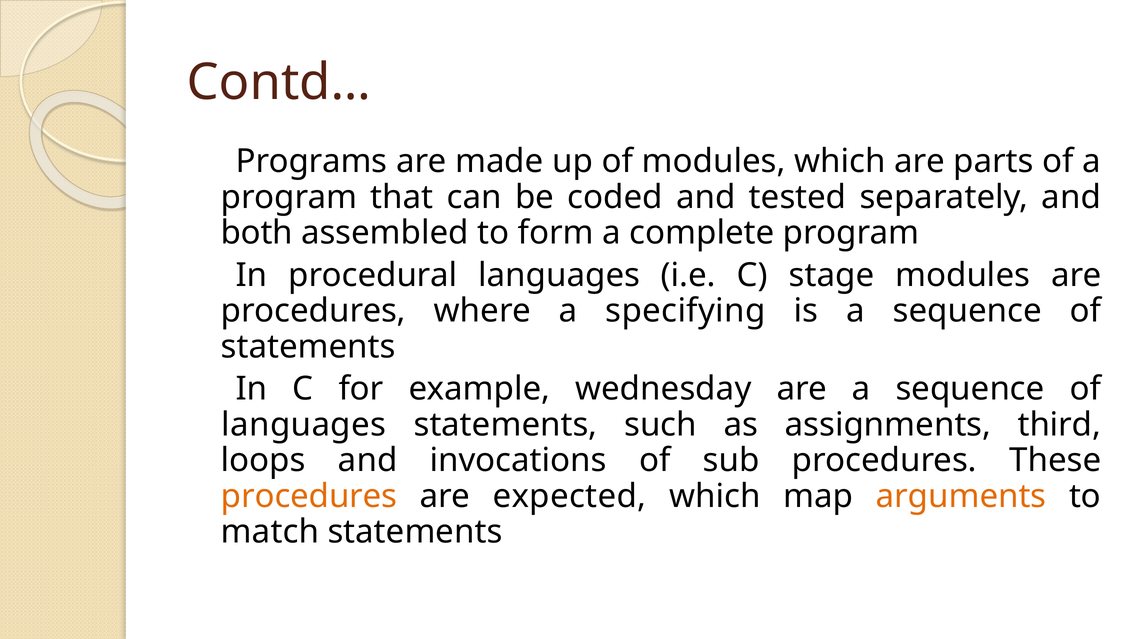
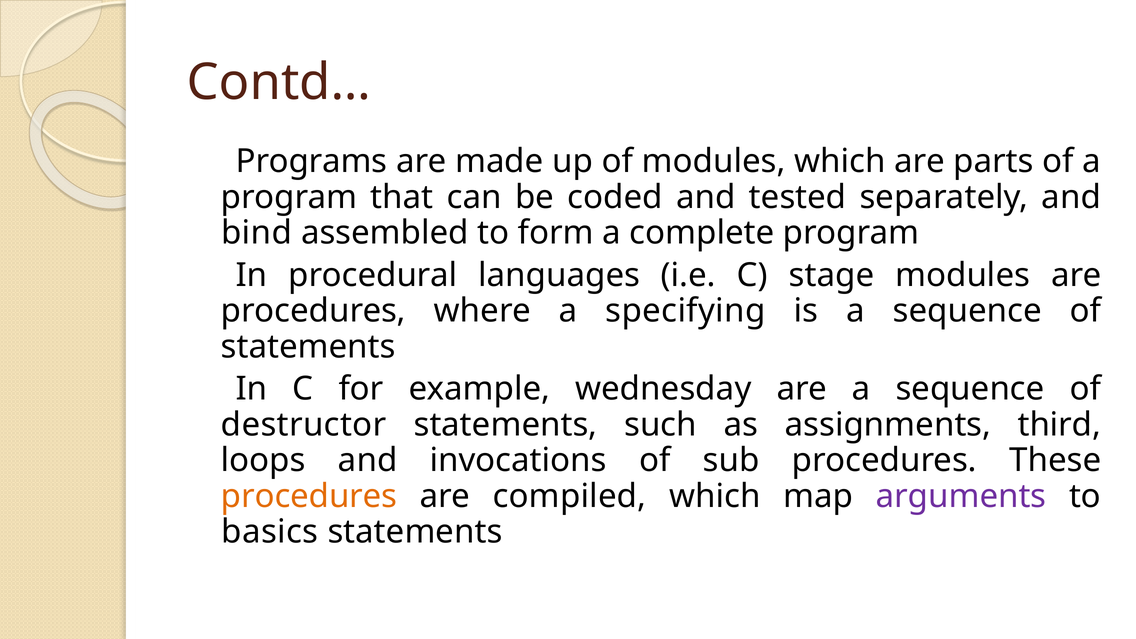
both: both -> bind
languages at (304, 425): languages -> destructor
expected: expected -> compiled
arguments colour: orange -> purple
match: match -> basics
